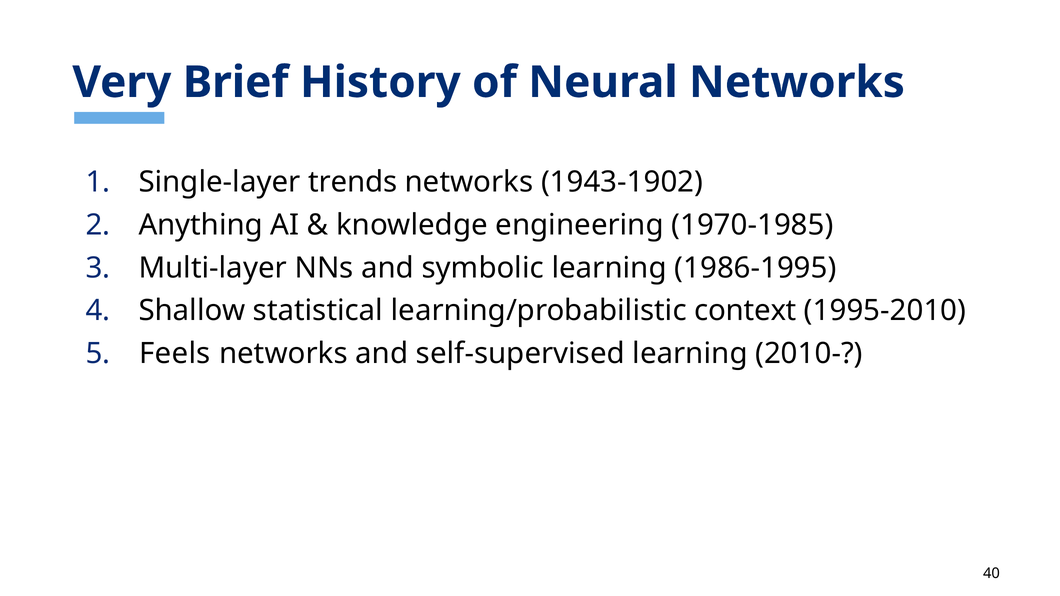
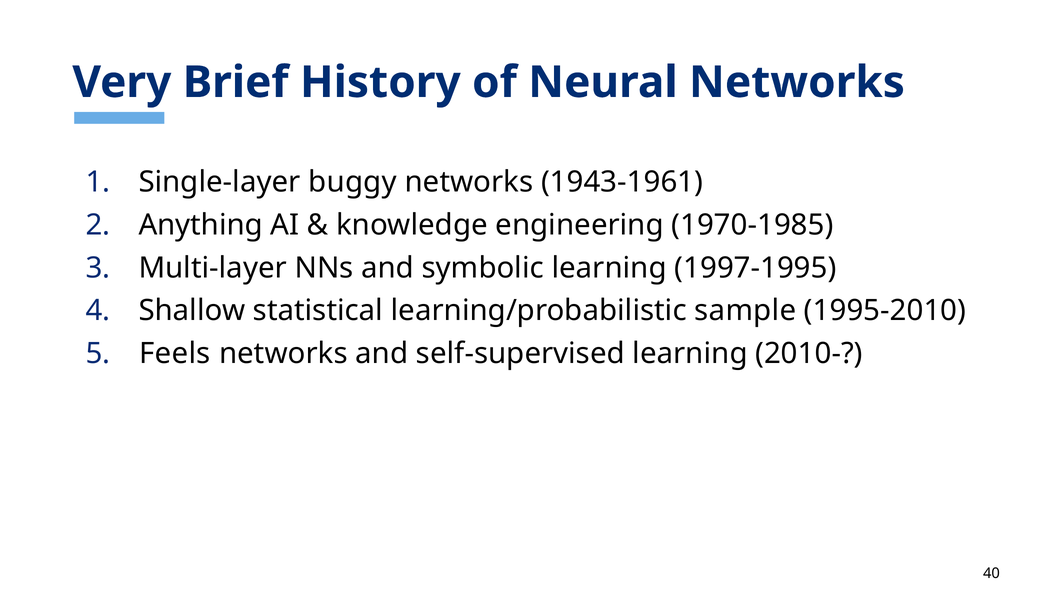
trends: trends -> buggy
1943-1902: 1943-1902 -> 1943-1961
1986-1995: 1986-1995 -> 1997-1995
context: context -> sample
